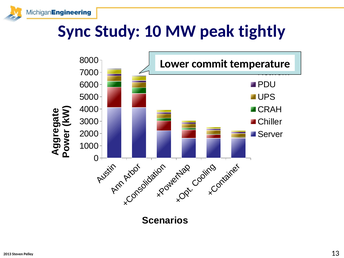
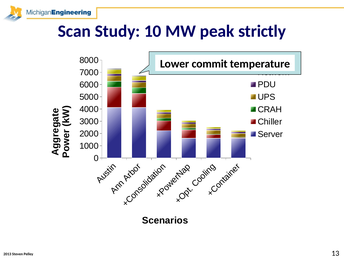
Sync: Sync -> Scan
tightly: tightly -> strictly
